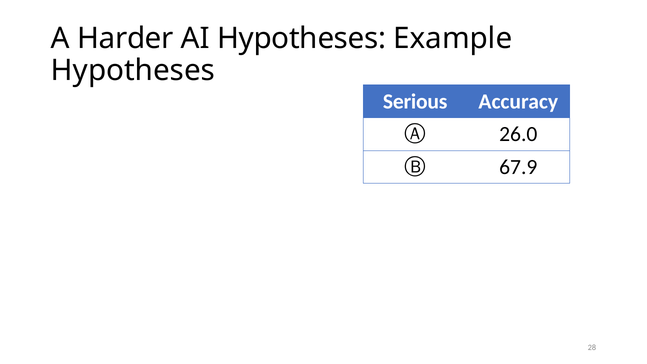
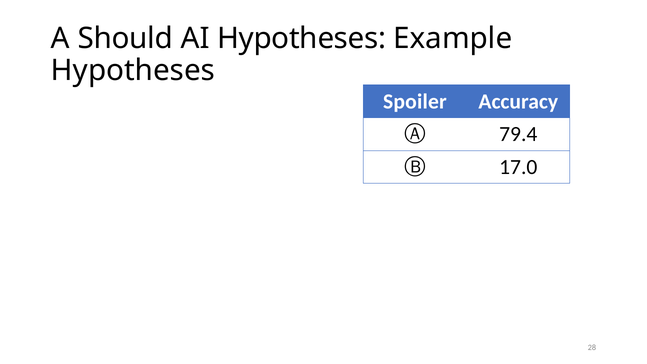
Harder: Harder -> Should
Serious: Serious -> Spoiler
26.0: 26.0 -> 79.4
67.9: 67.9 -> 17.0
